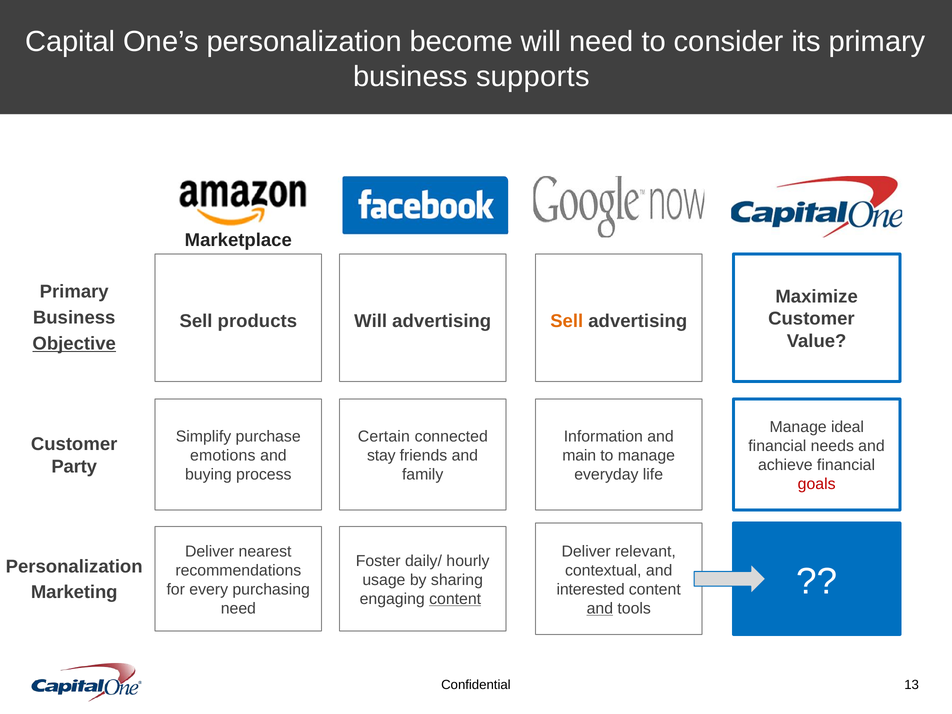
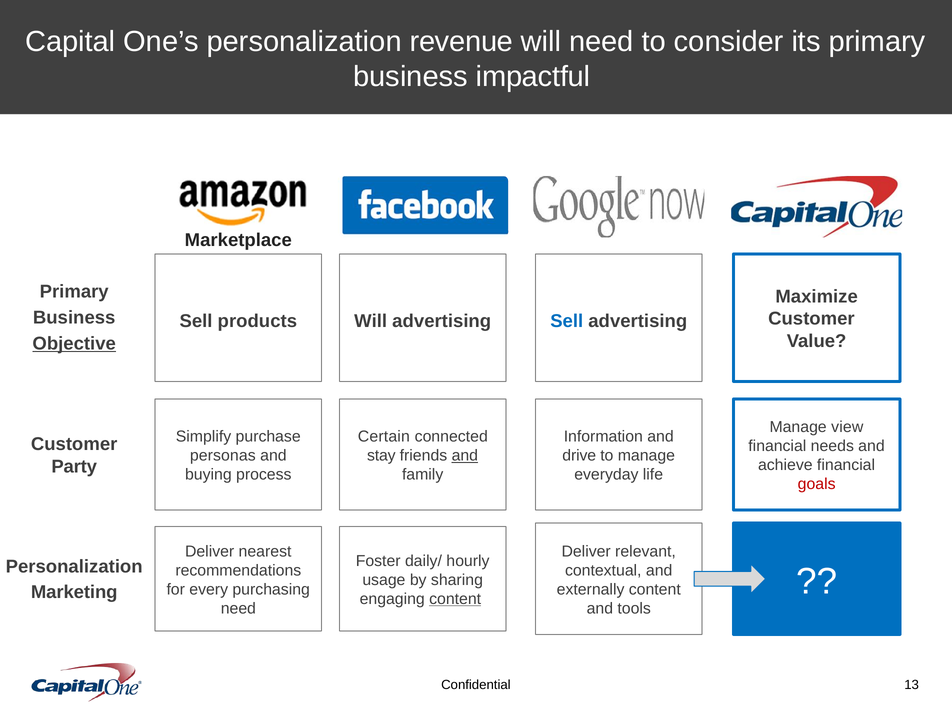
become: become -> revenue
supports: supports -> impactful
Sell at (567, 321) colour: orange -> blue
ideal: ideal -> view
emotions: emotions -> personas
and at (465, 456) underline: none -> present
main: main -> drive
interested: interested -> externally
and at (600, 608) underline: present -> none
